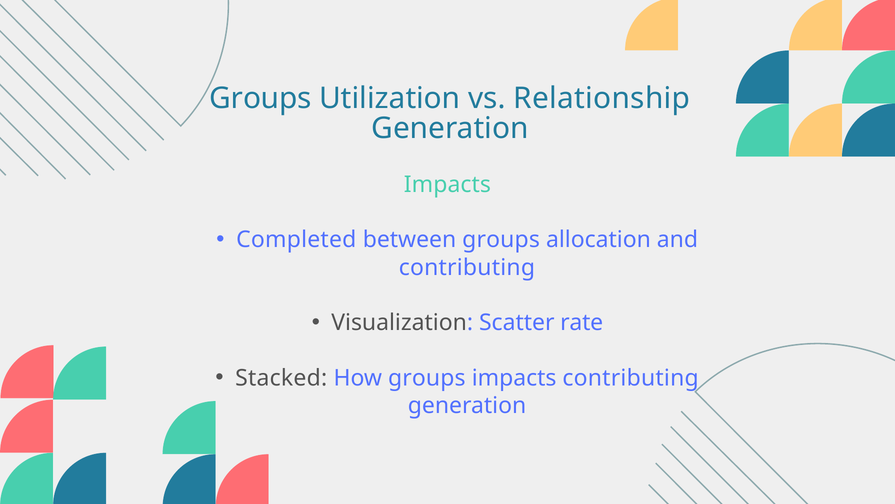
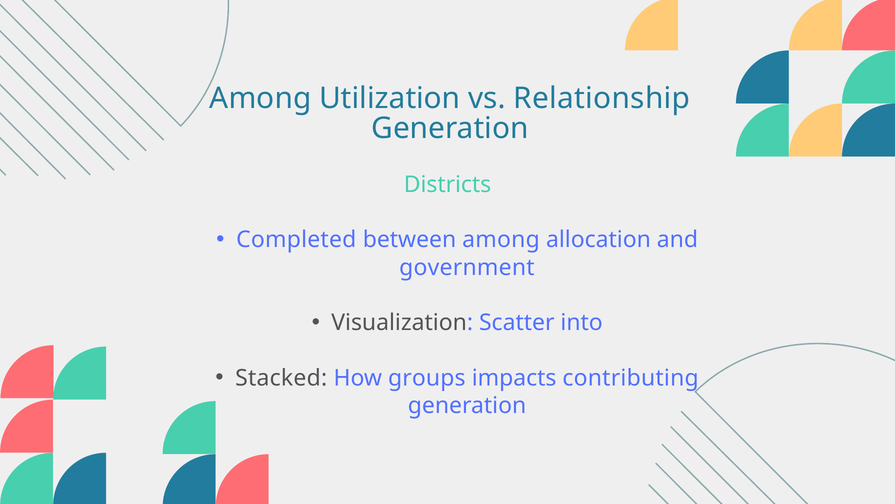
Groups at (261, 99): Groups -> Among
Impacts at (447, 184): Impacts -> Districts
between groups: groups -> among
contributing at (467, 267): contributing -> government
rate: rate -> into
